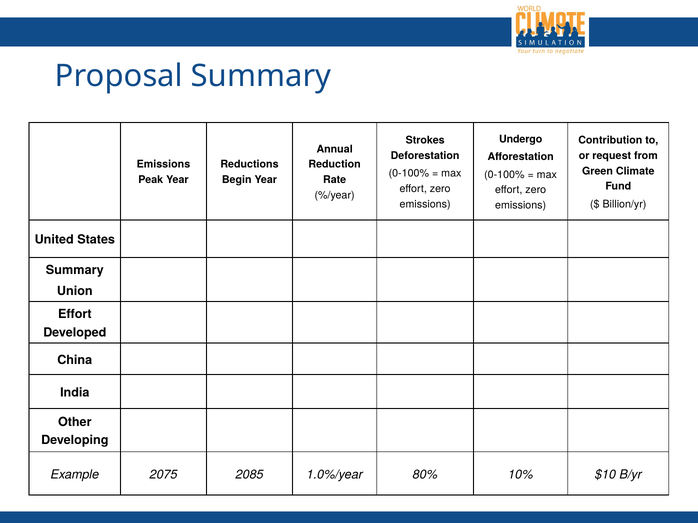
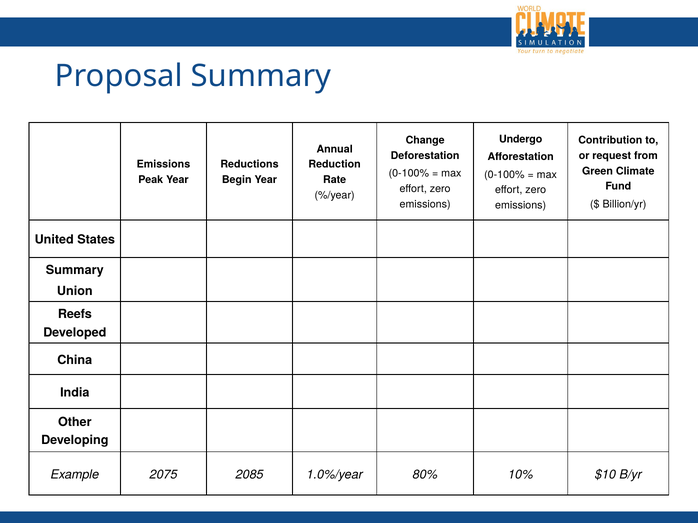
Strokes: Strokes -> Change
Effort at (75, 315): Effort -> Reefs
